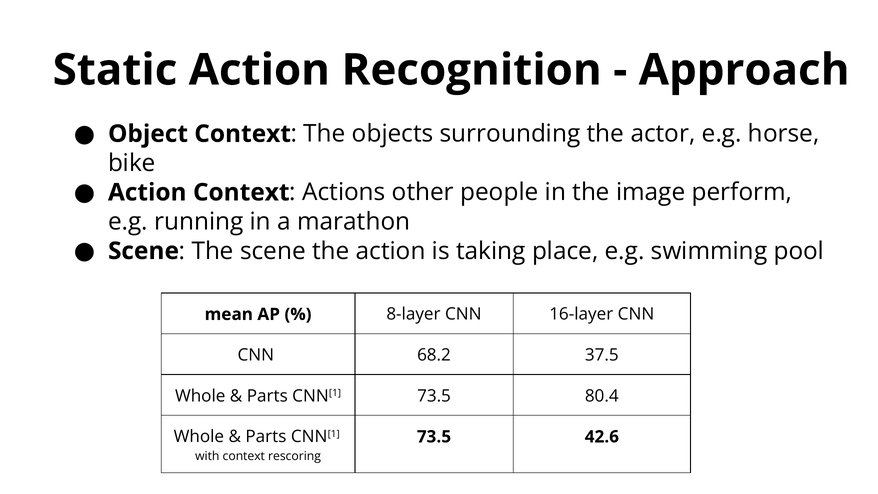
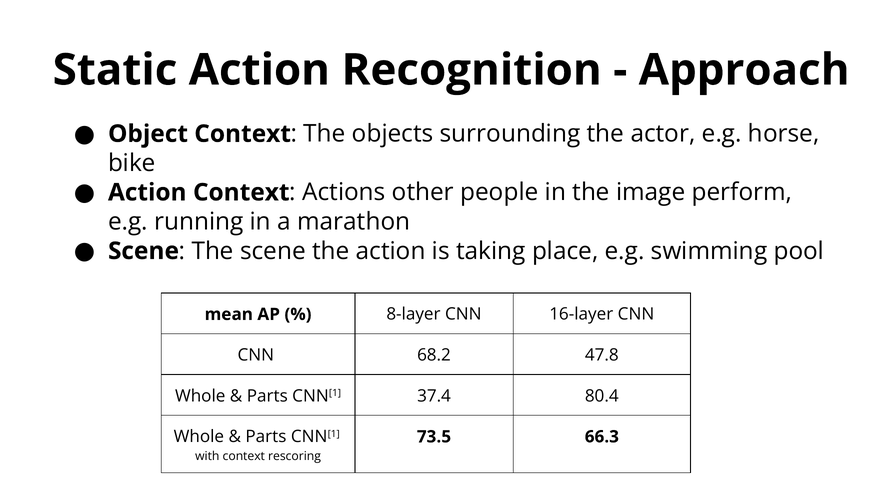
37.5: 37.5 -> 47.8
CNN[1 73.5: 73.5 -> 37.4
42.6: 42.6 -> 66.3
